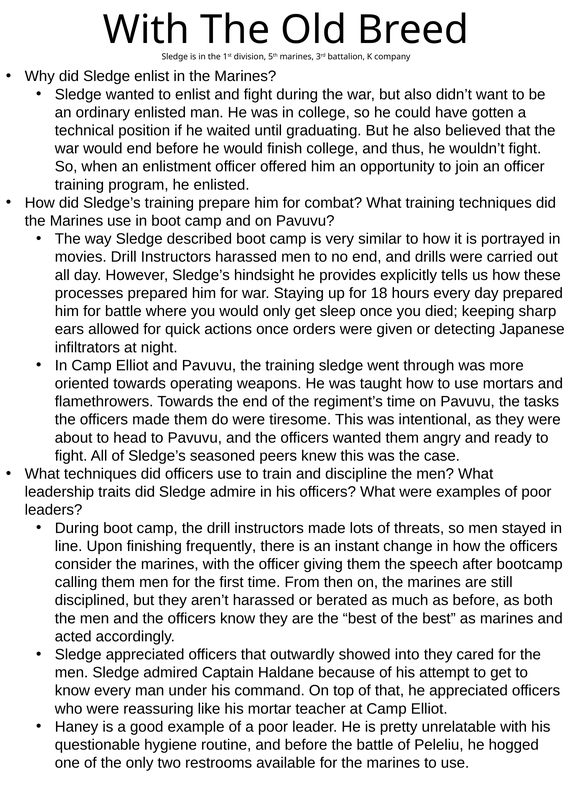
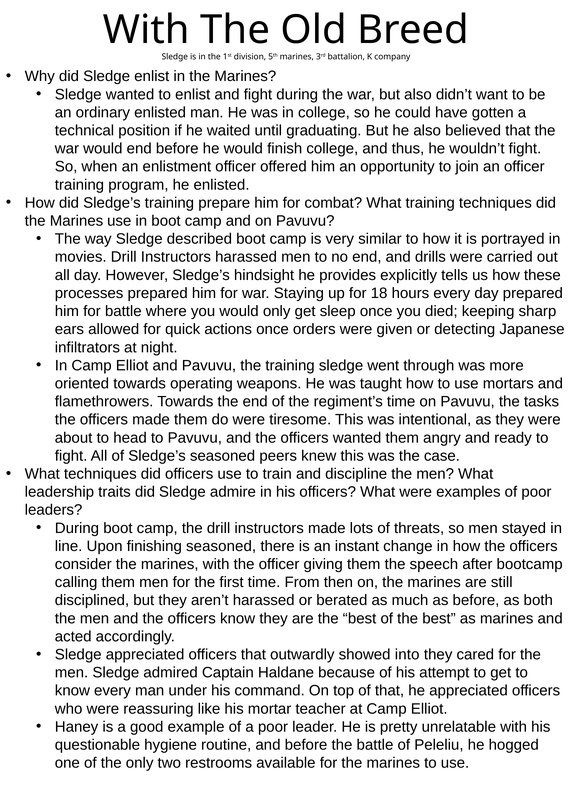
finishing frequently: frequently -> seasoned
